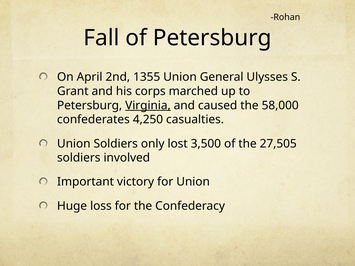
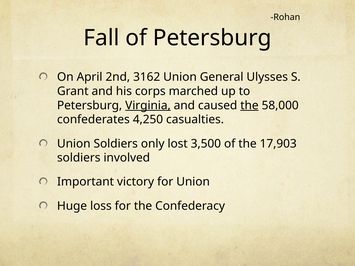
1355: 1355 -> 3162
the at (249, 105) underline: none -> present
27,505: 27,505 -> 17,903
